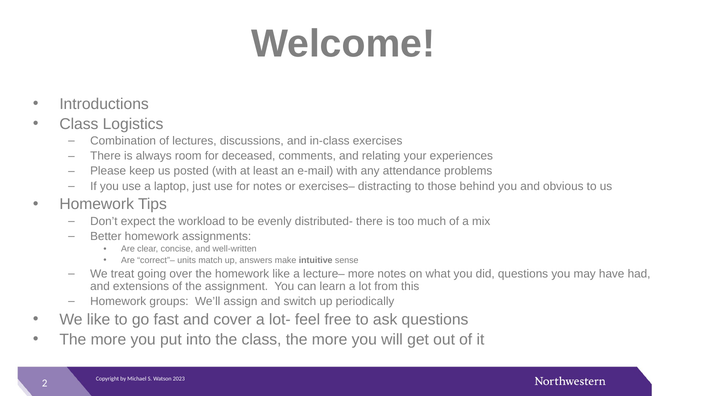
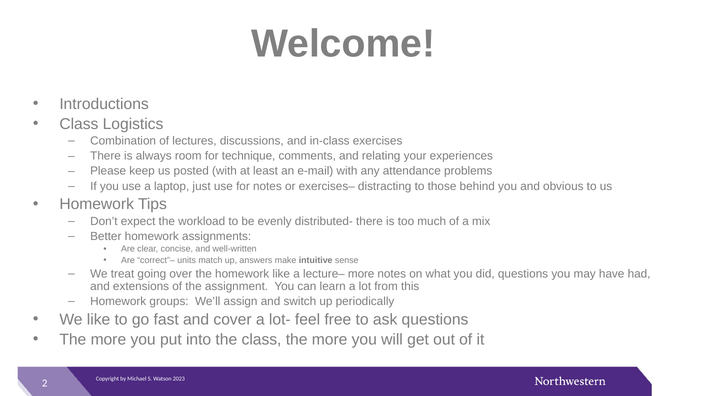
deceased: deceased -> technique
